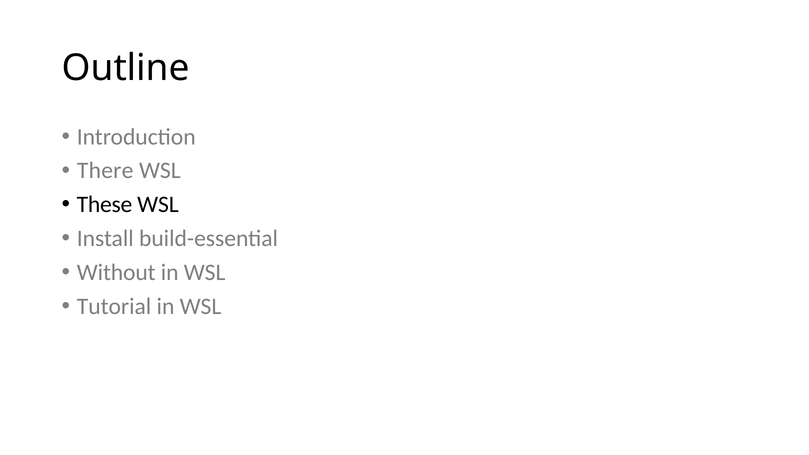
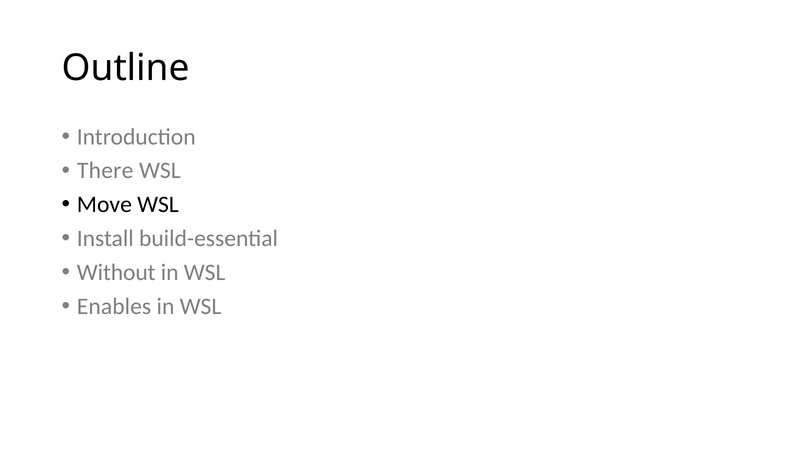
These: These -> Move
Tutorial: Tutorial -> Enables
